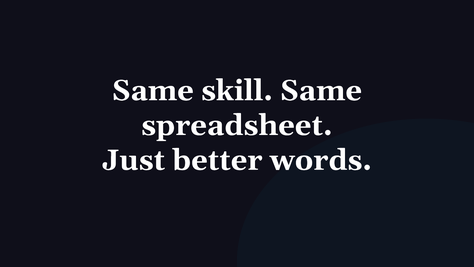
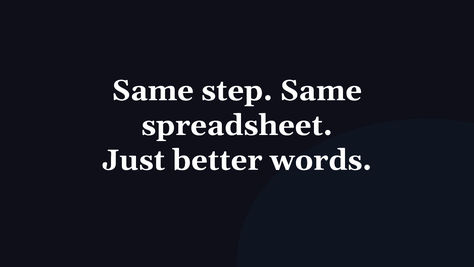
skill: skill -> step
